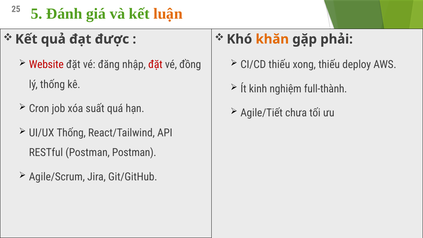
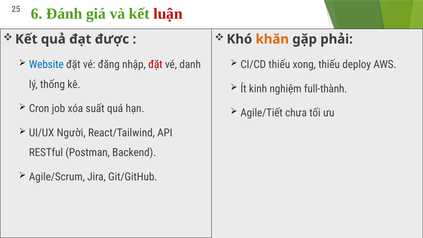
5: 5 -> 6
luận colour: orange -> red
Website colour: red -> blue
đồng: đồng -> danh
UI/UX Thống: Thống -> Người
Postman Postman: Postman -> Backend
